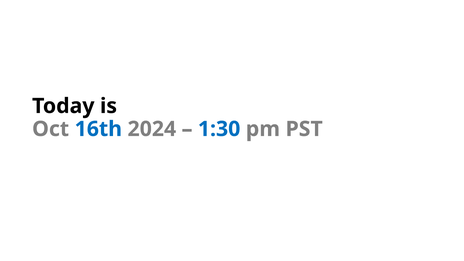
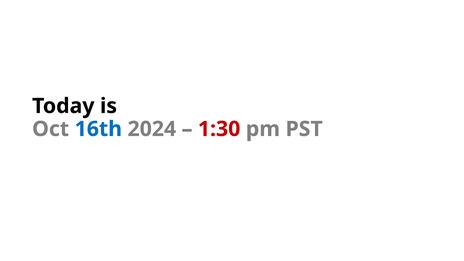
1:30 colour: blue -> red
